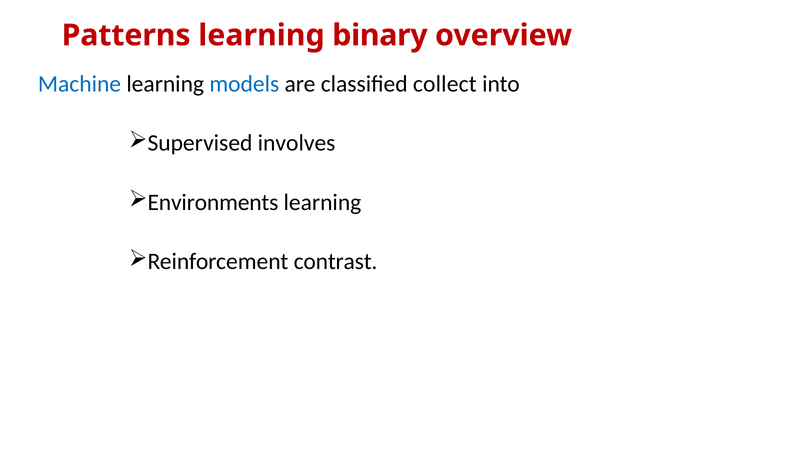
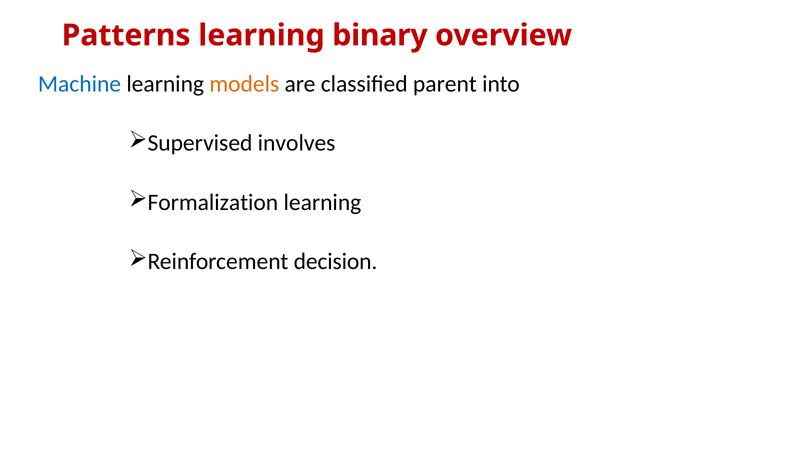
models colour: blue -> orange
collect: collect -> parent
Environments: Environments -> Formalization
contrast: contrast -> decision
